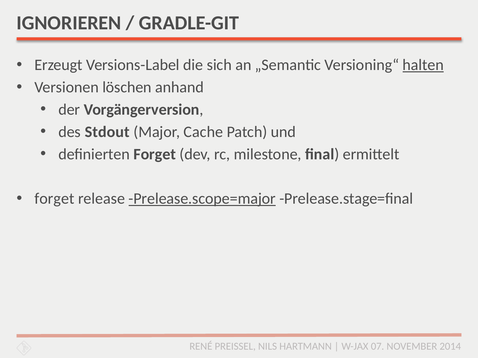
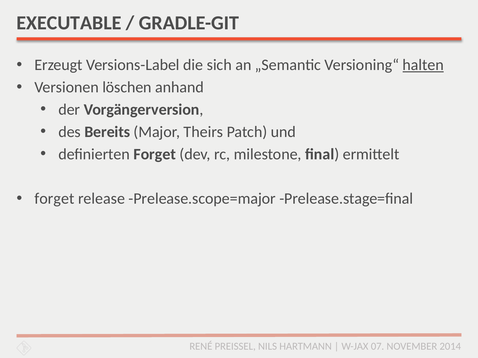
IGNORIEREN: IGNORIEREN -> EXECUTABLE
Stdout: Stdout -> Bereits
Cache: Cache -> Theirs
Prelease.scope=major underline: present -> none
